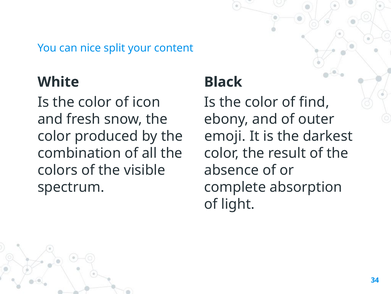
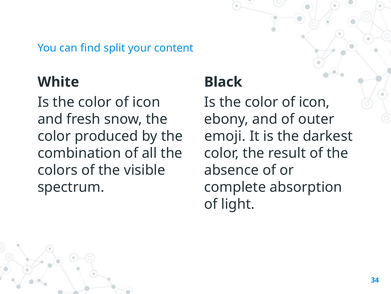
nice: nice -> find
find at (314, 102): find -> icon
